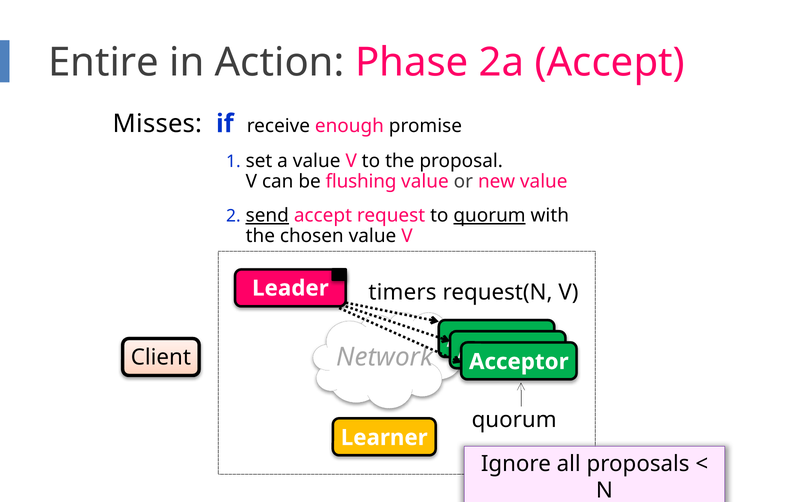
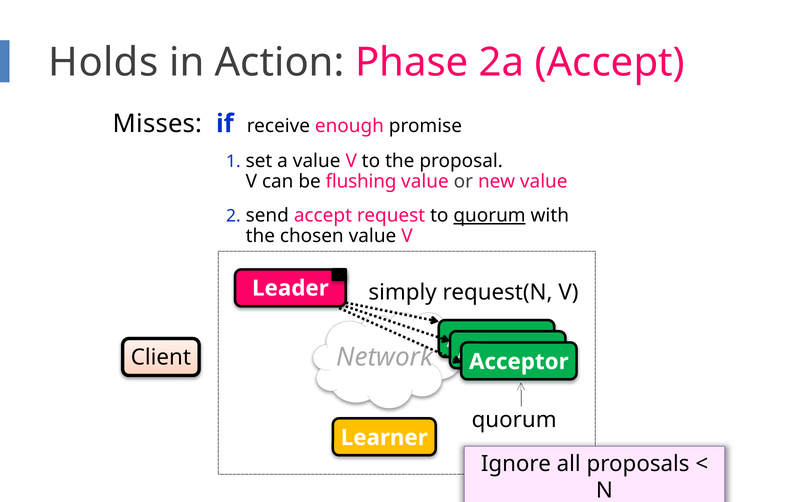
Entire: Entire -> Holds
send underline: present -> none
timers: timers -> simply
